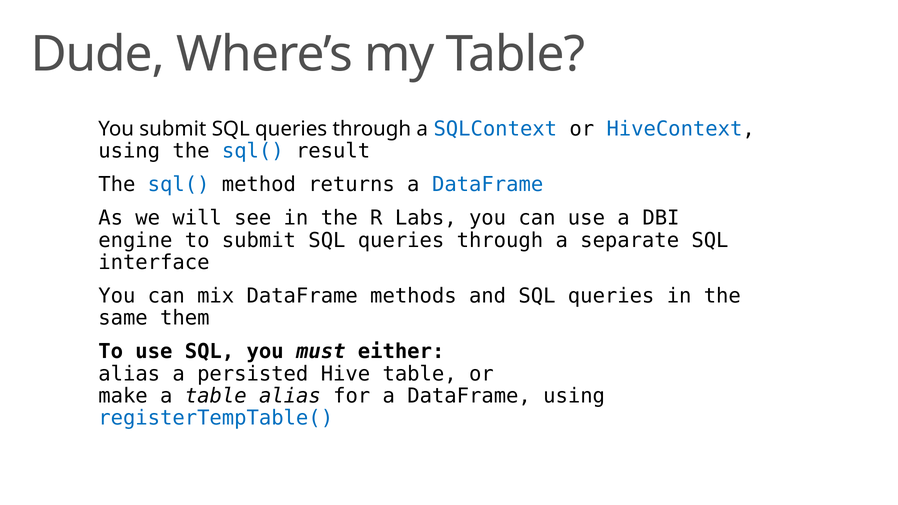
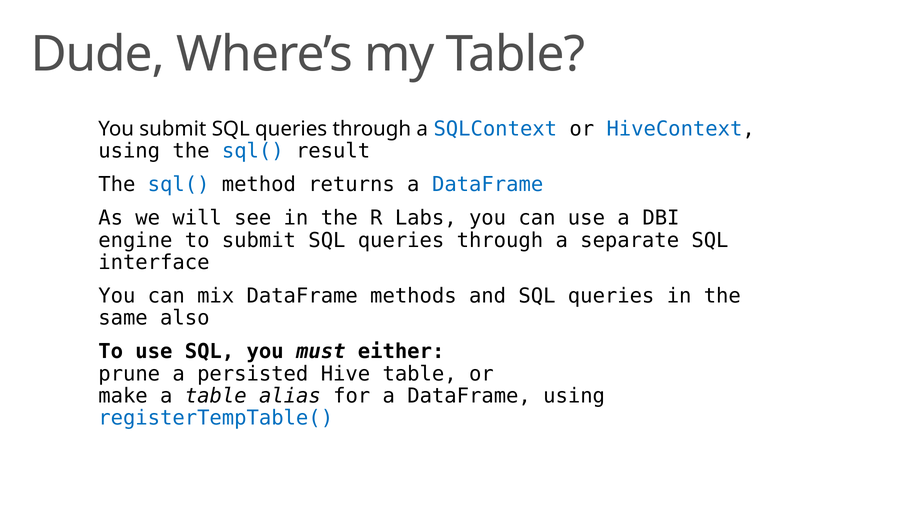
them: them -> also
alias at (129, 374): alias -> prune
